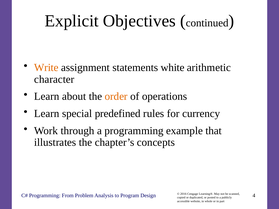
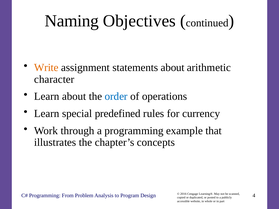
Explicit: Explicit -> Naming
statements white: white -> about
order colour: orange -> blue
